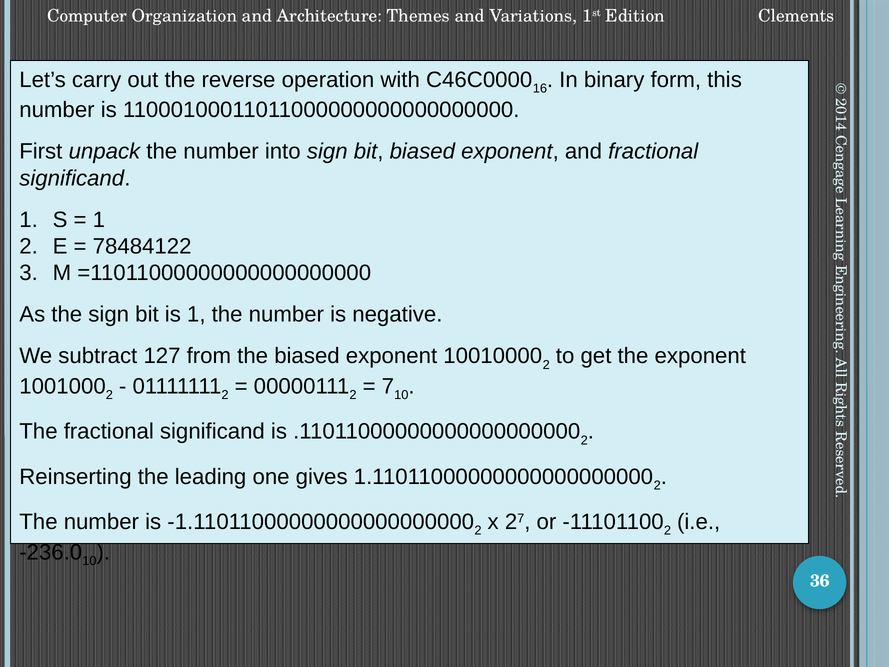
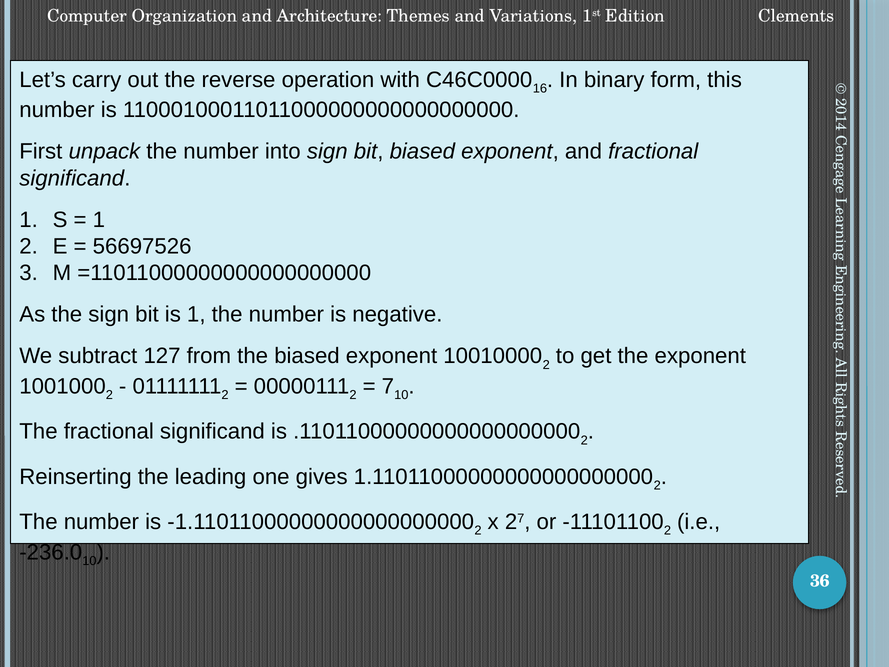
78484122: 78484122 -> 56697526
